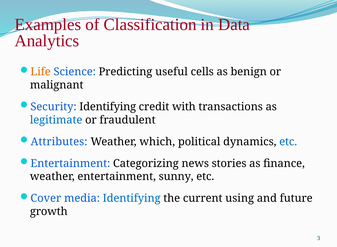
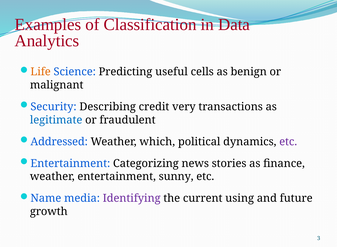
Security Identifying: Identifying -> Describing
with: with -> very
Attributes: Attributes -> Addressed
etc at (288, 142) colour: blue -> purple
Cover: Cover -> Name
Identifying at (132, 198) colour: blue -> purple
